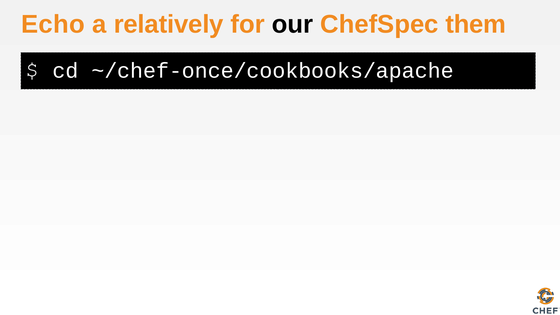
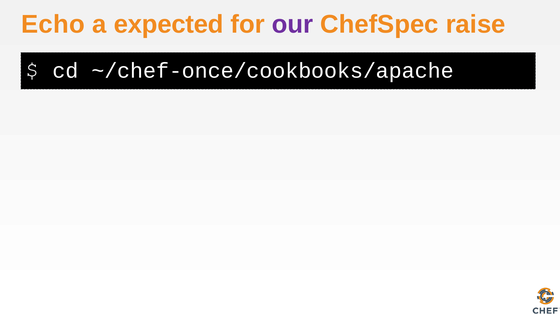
relatively: relatively -> expected
our colour: black -> purple
them: them -> raise
